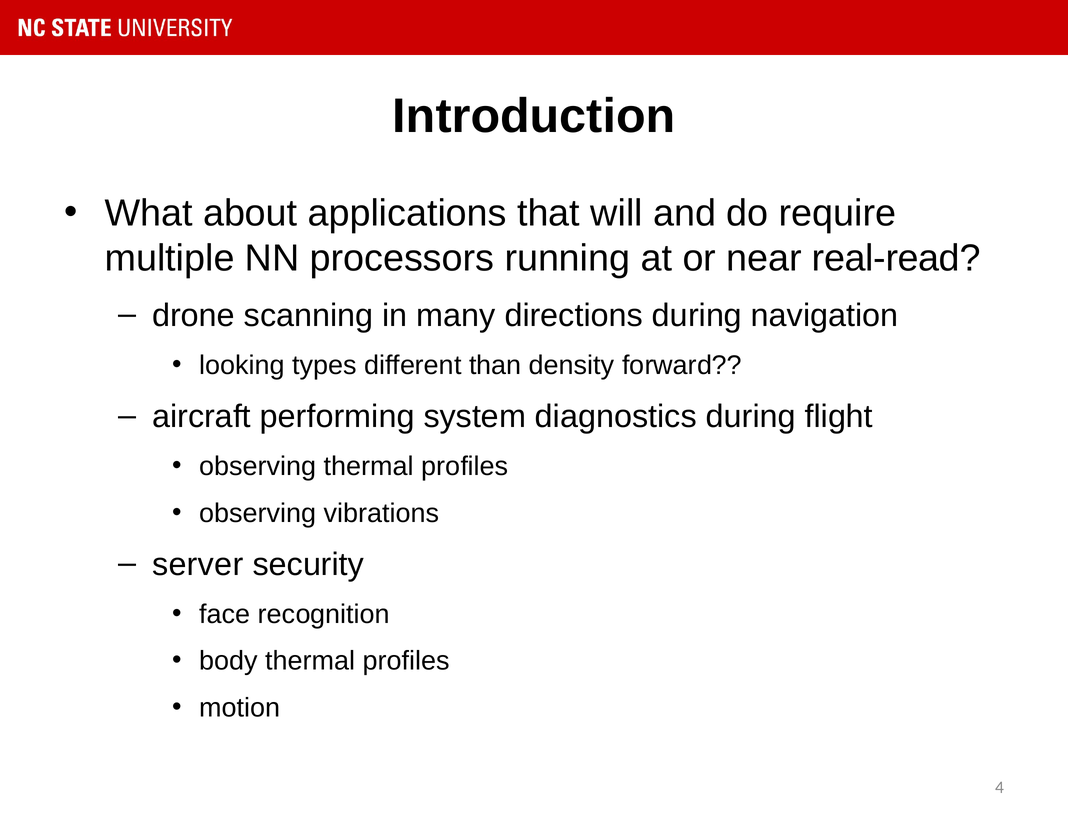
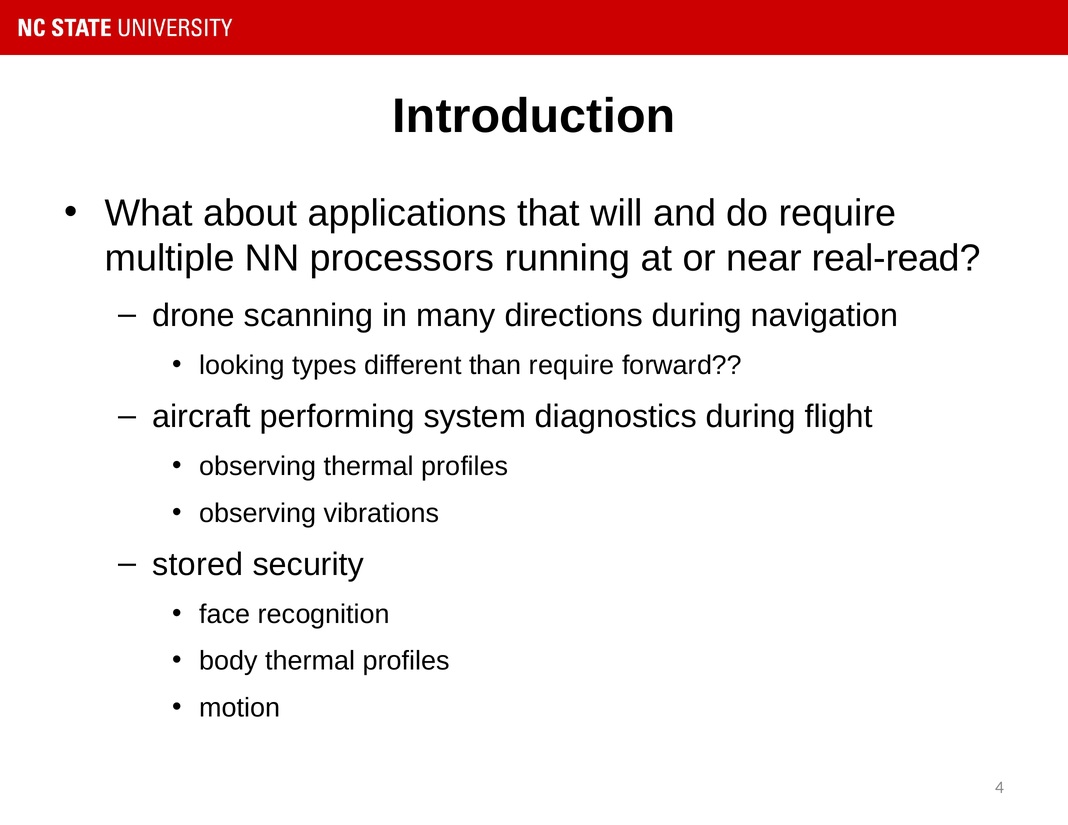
than density: density -> require
server: server -> stored
